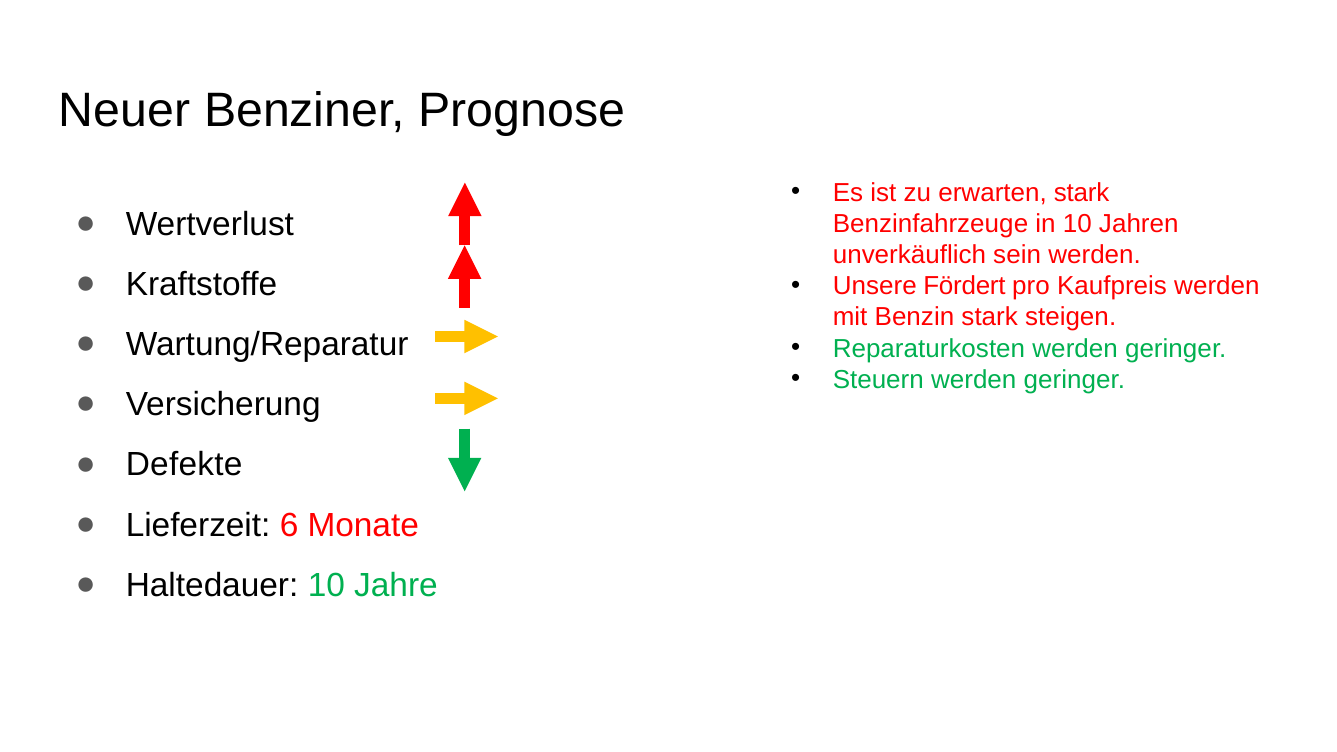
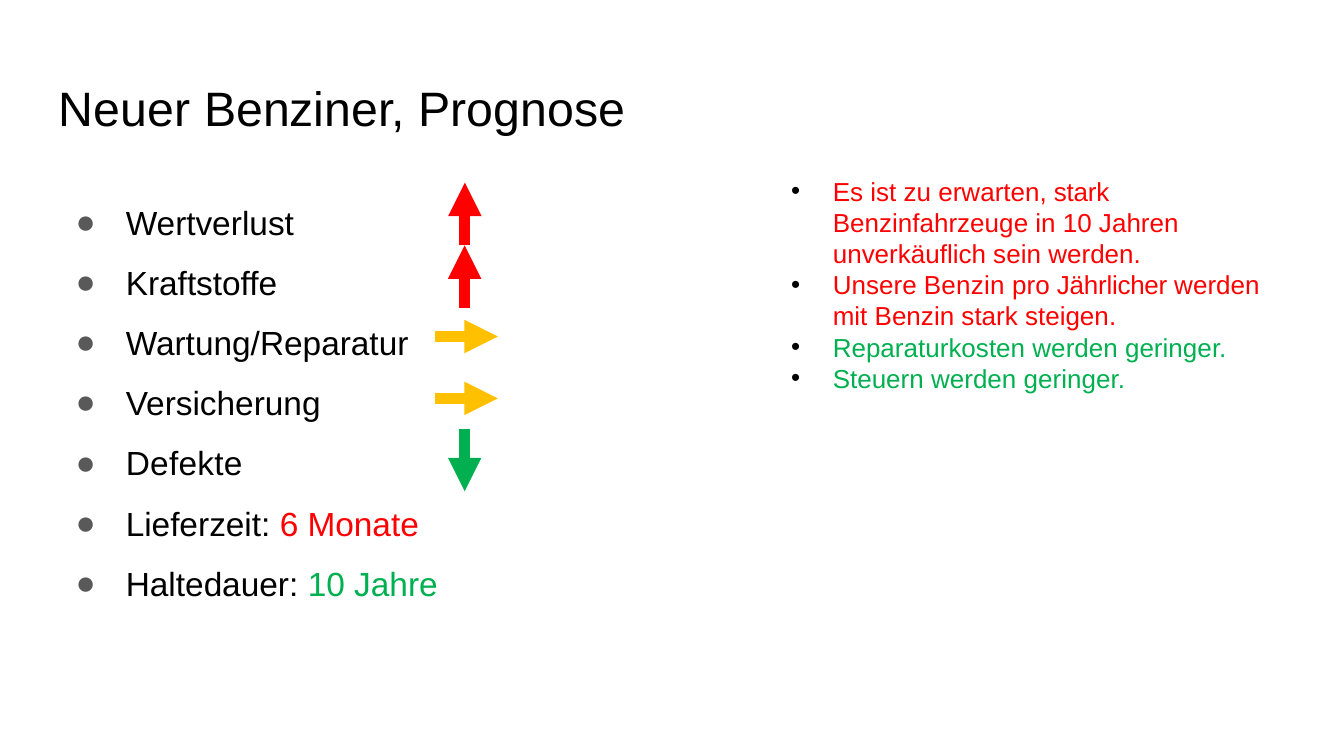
Unsere Fördert: Fördert -> Benzin
Kaufpreis: Kaufpreis -> Jährlicher
